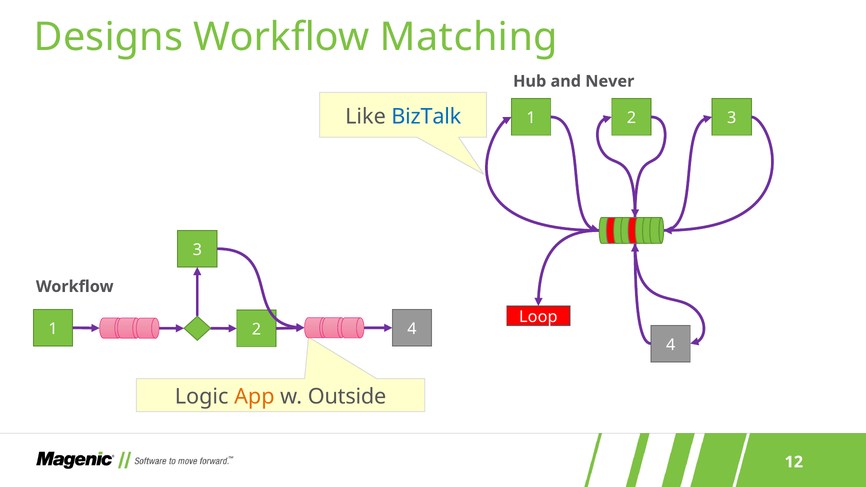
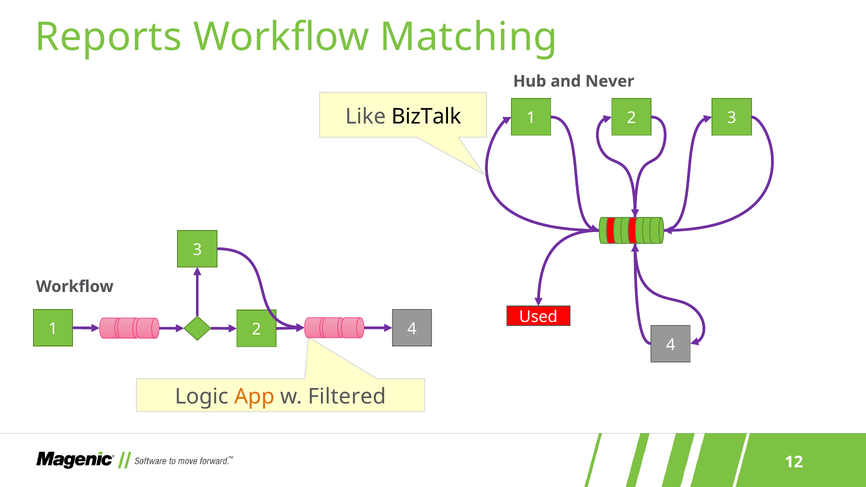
Designs: Designs -> Reports
BizTalk colour: blue -> black
Loop: Loop -> Used
Outside: Outside -> Filtered
